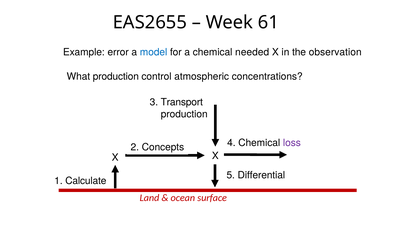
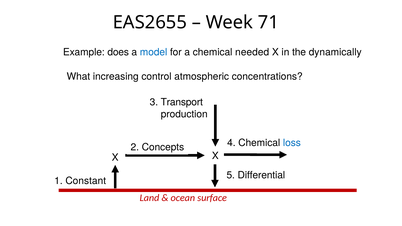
61: 61 -> 71
error: error -> does
observation: observation -> dynamically
What production: production -> increasing
loss colour: purple -> blue
Calculate: Calculate -> Constant
